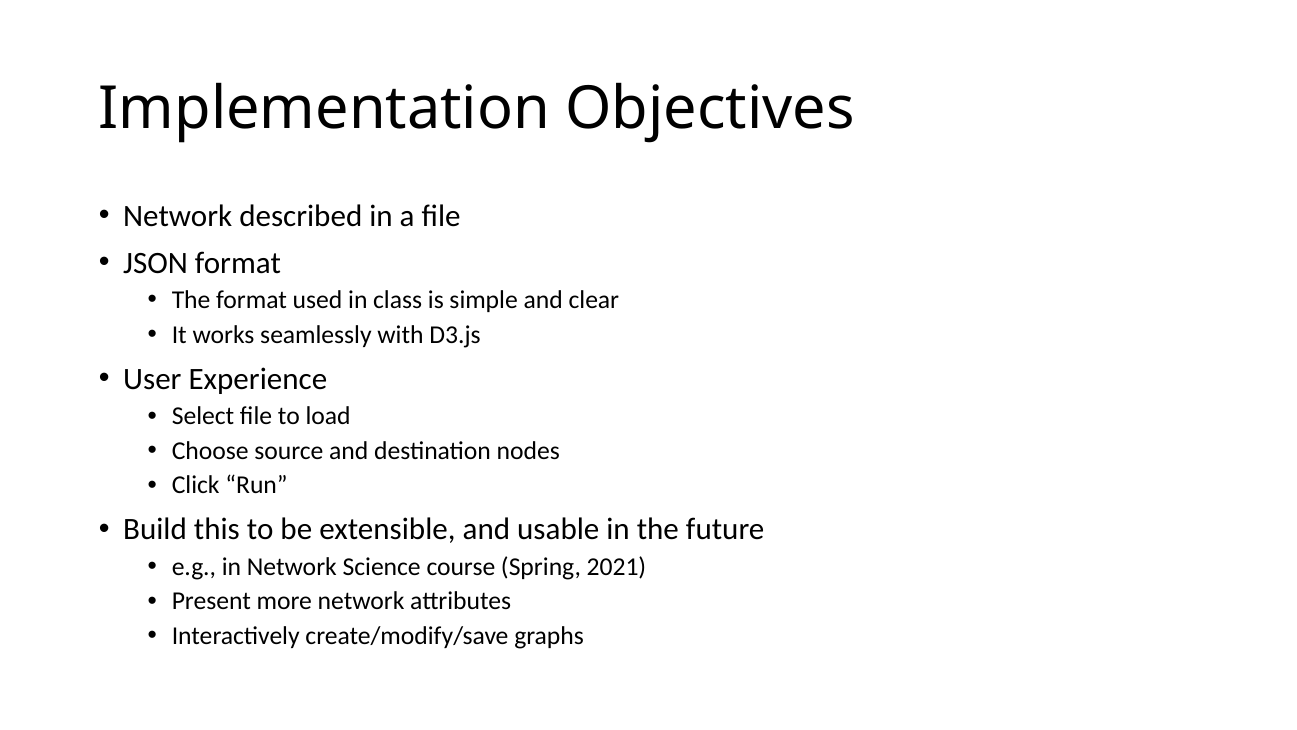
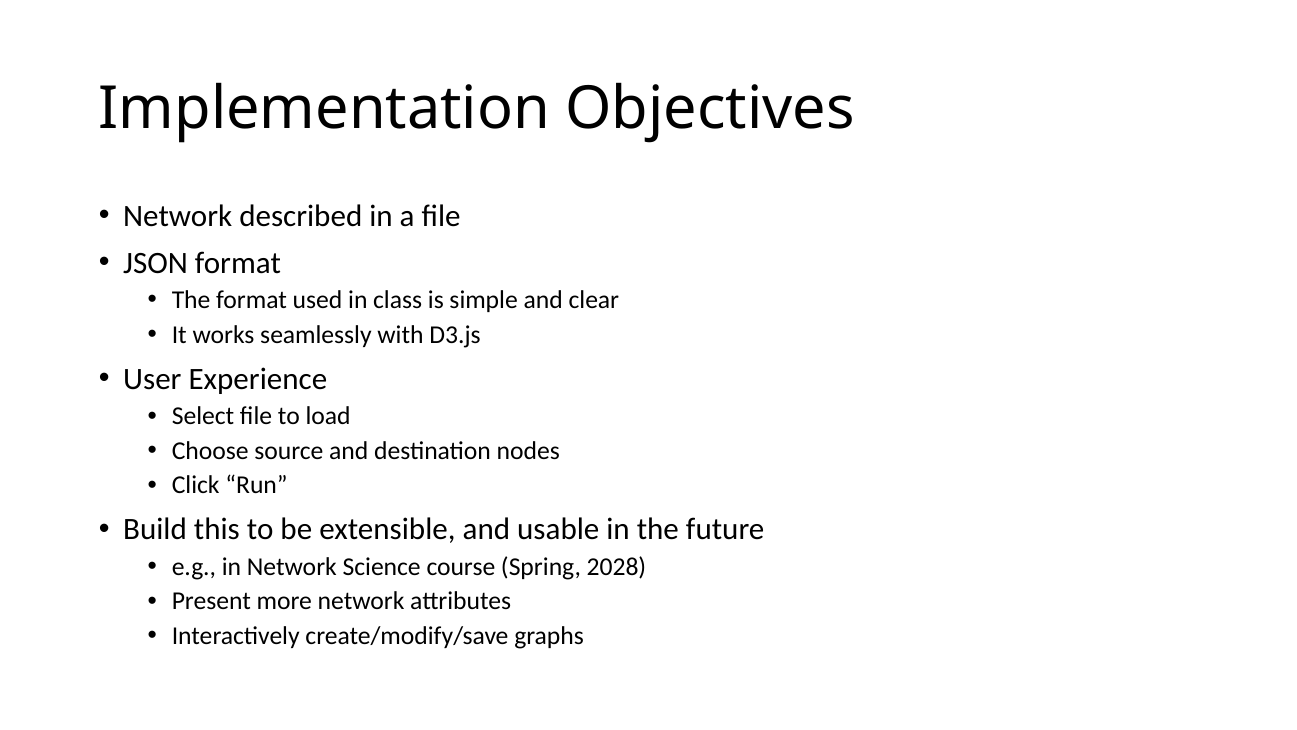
2021: 2021 -> 2028
